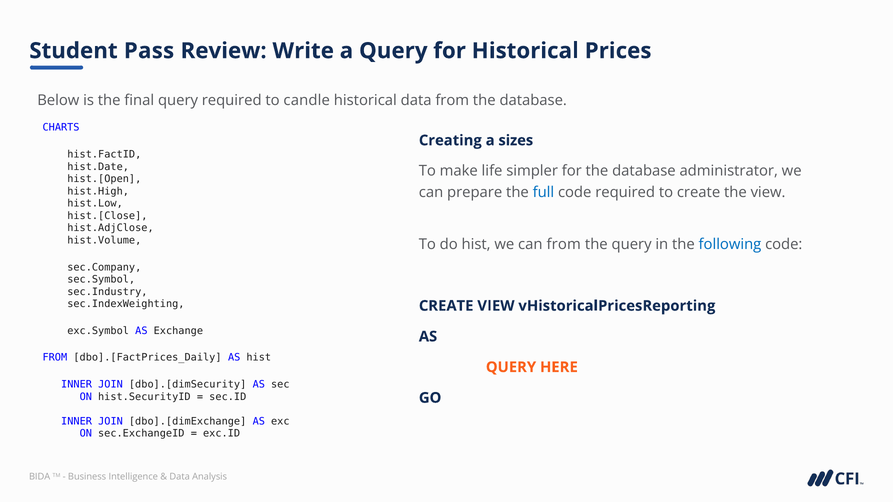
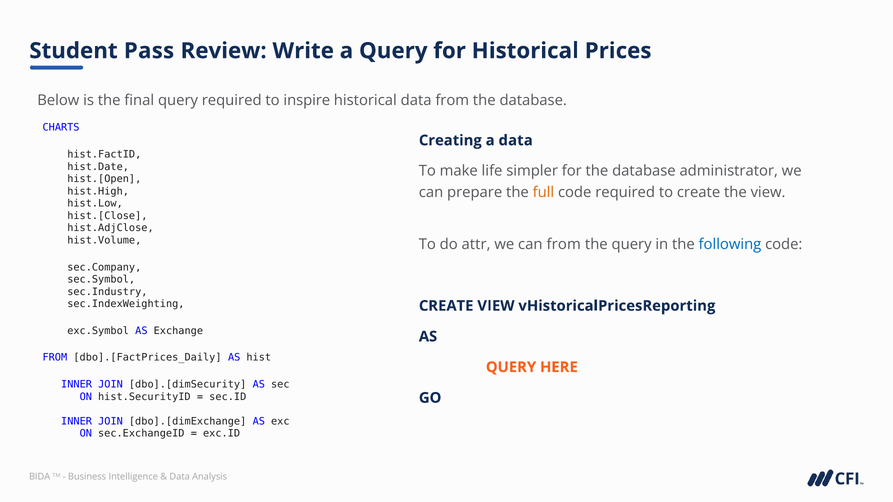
candle: candle -> inspire
a sizes: sizes -> data
full colour: blue -> orange
do hist: hist -> attr
